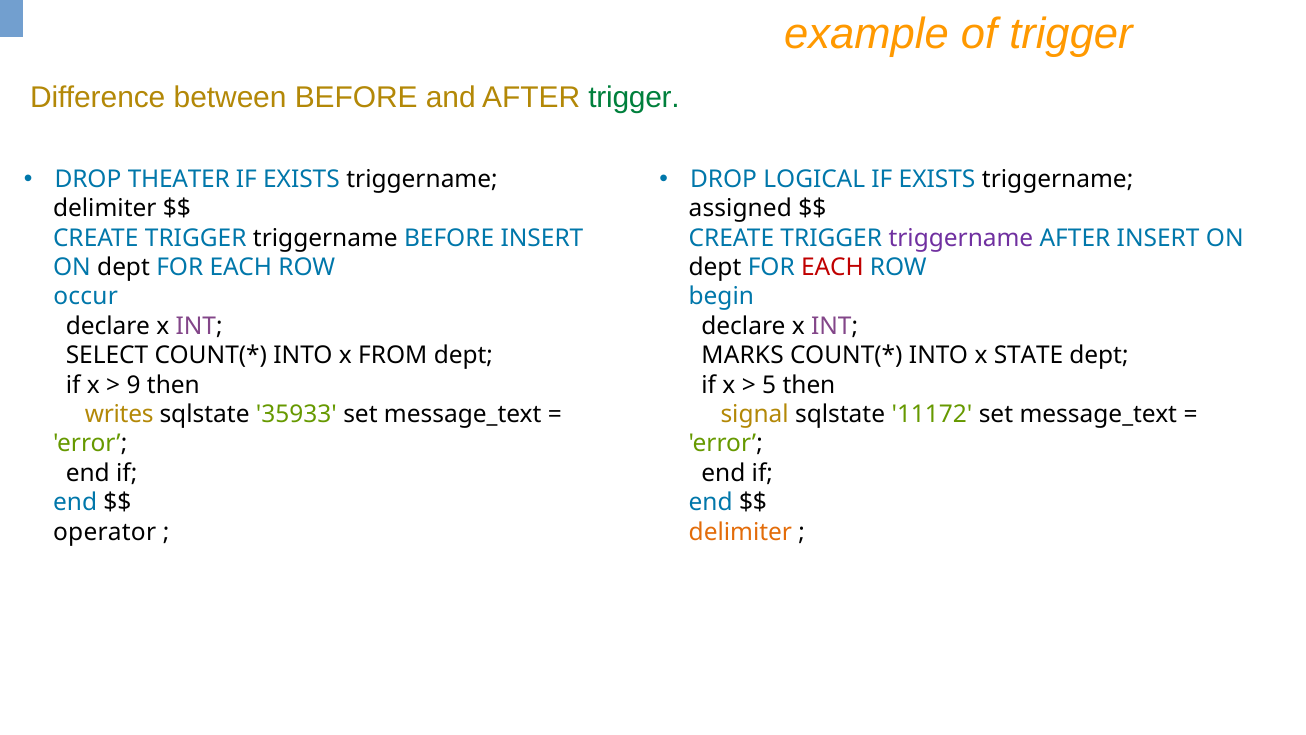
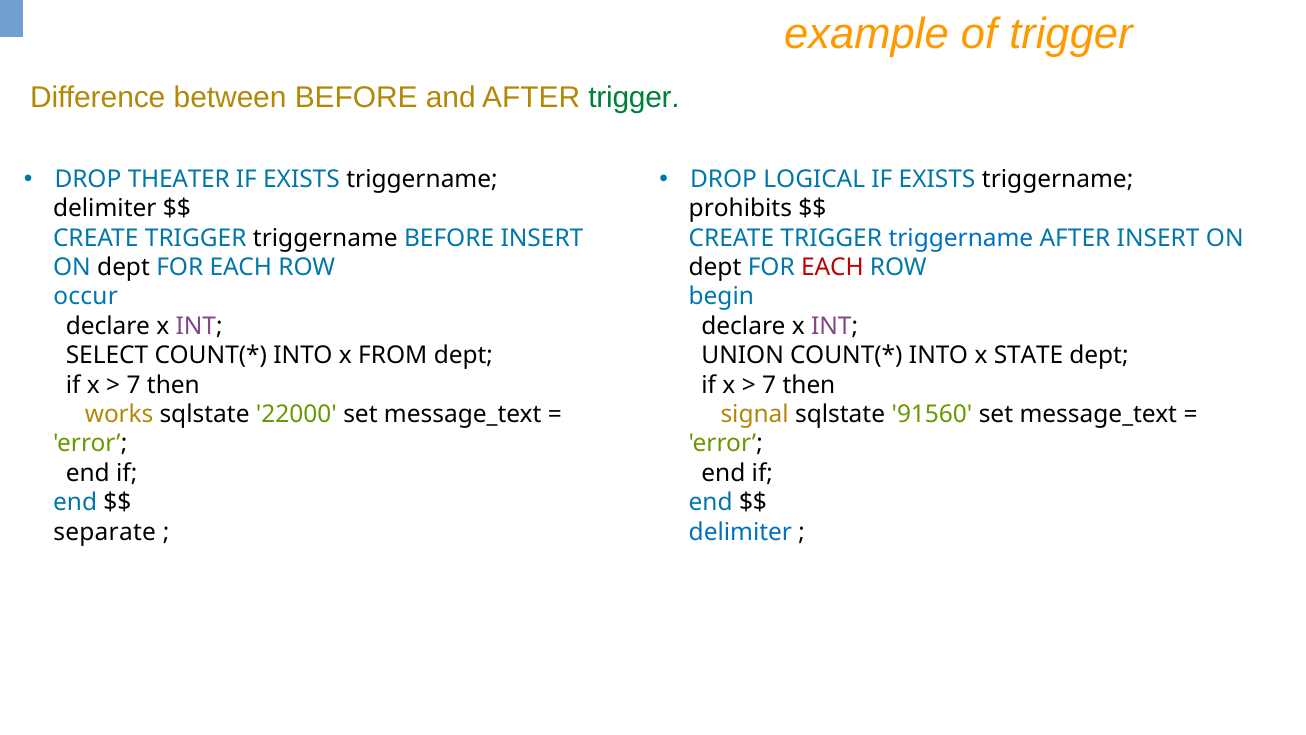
assigned: assigned -> prohibits
triggername at (961, 238) colour: purple -> blue
MARKS: MARKS -> UNION
9 at (134, 385): 9 -> 7
5 at (769, 385): 5 -> 7
writes: writes -> works
35933: 35933 -> 22000
11172: 11172 -> 91560
operator: operator -> separate
delimiter at (740, 532) colour: orange -> blue
